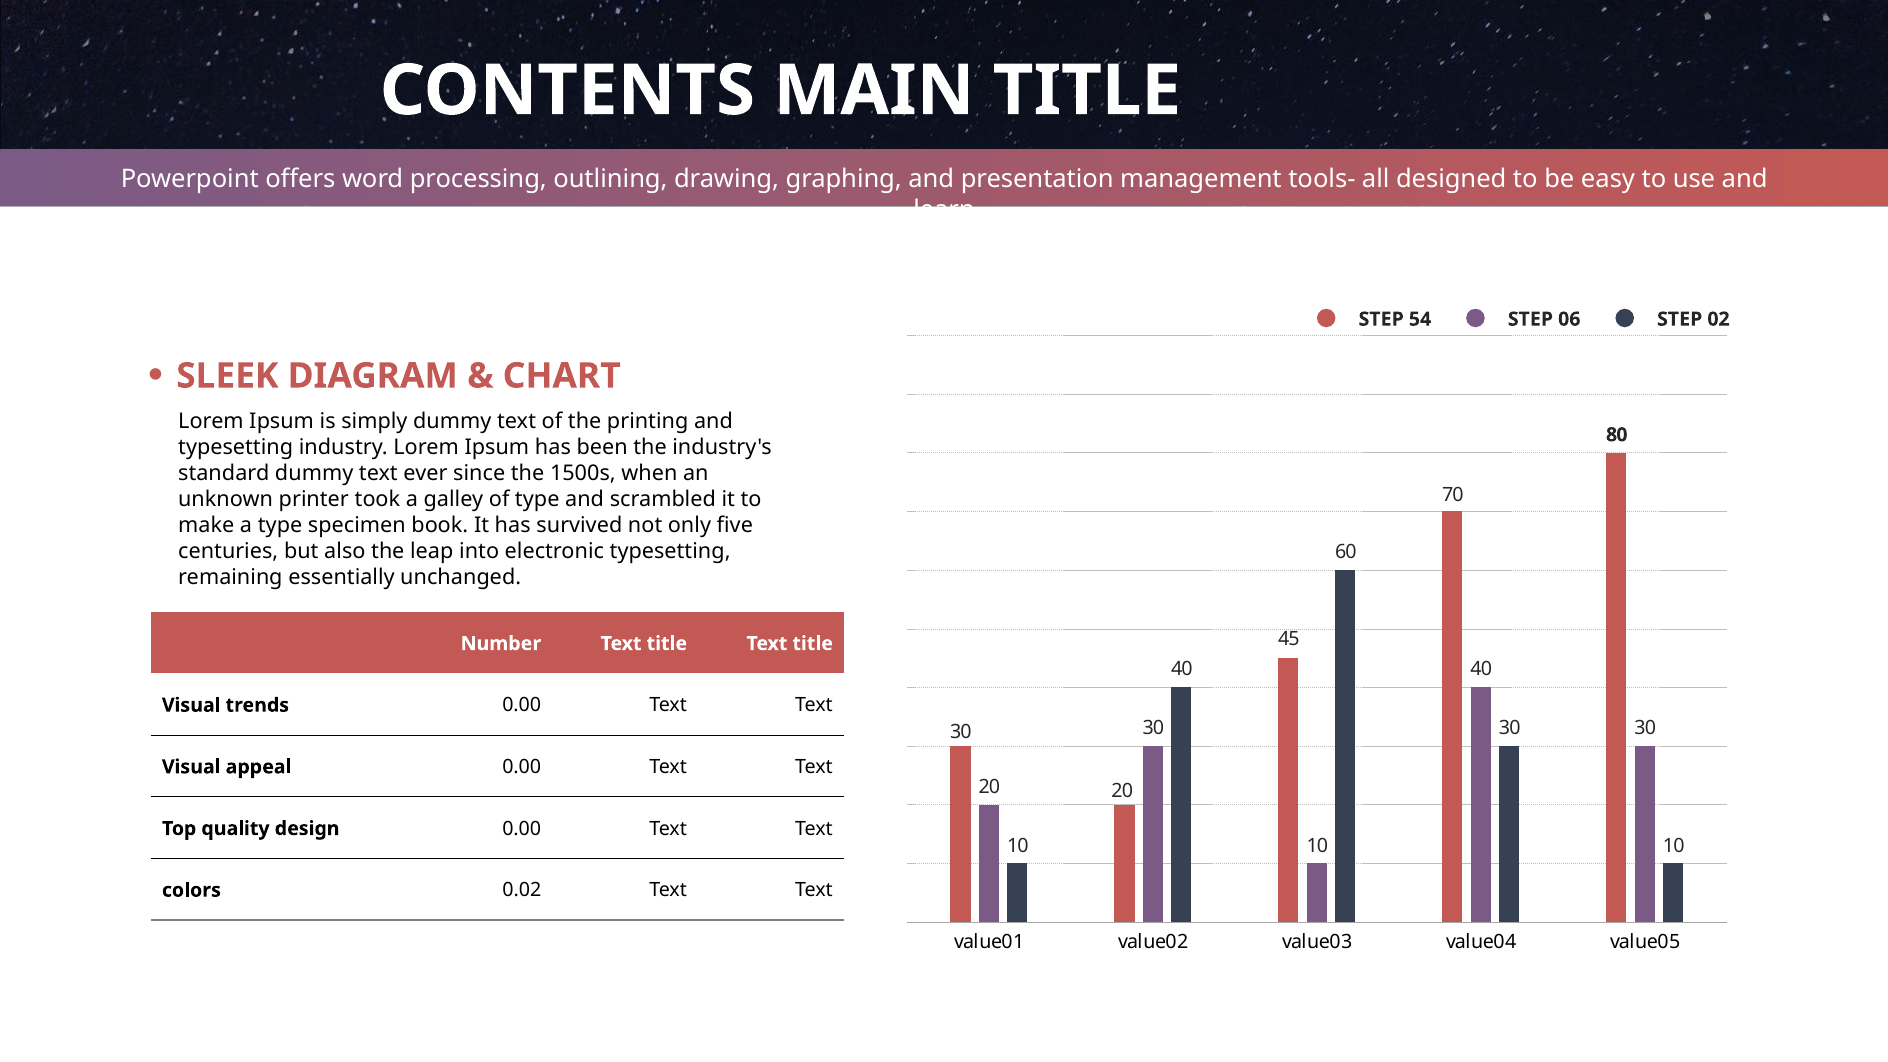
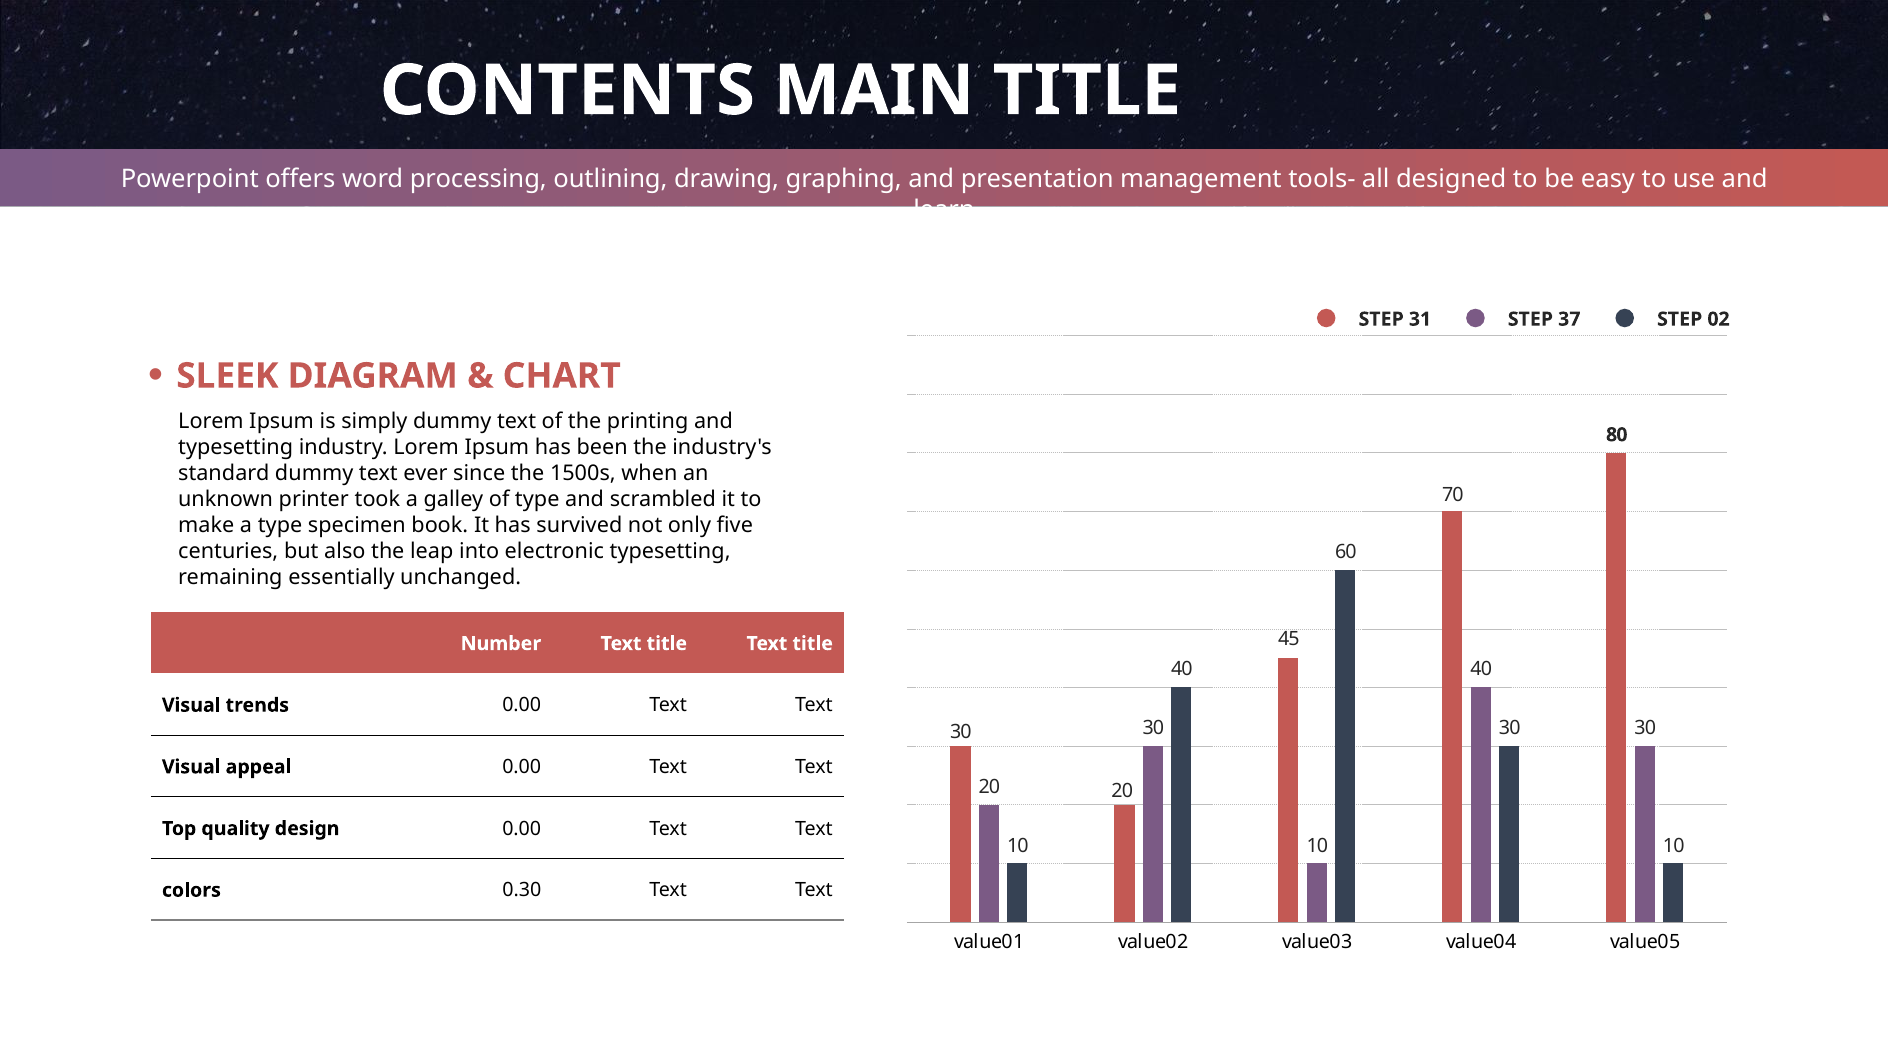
54: 54 -> 31
06: 06 -> 37
0.02: 0.02 -> 0.30
